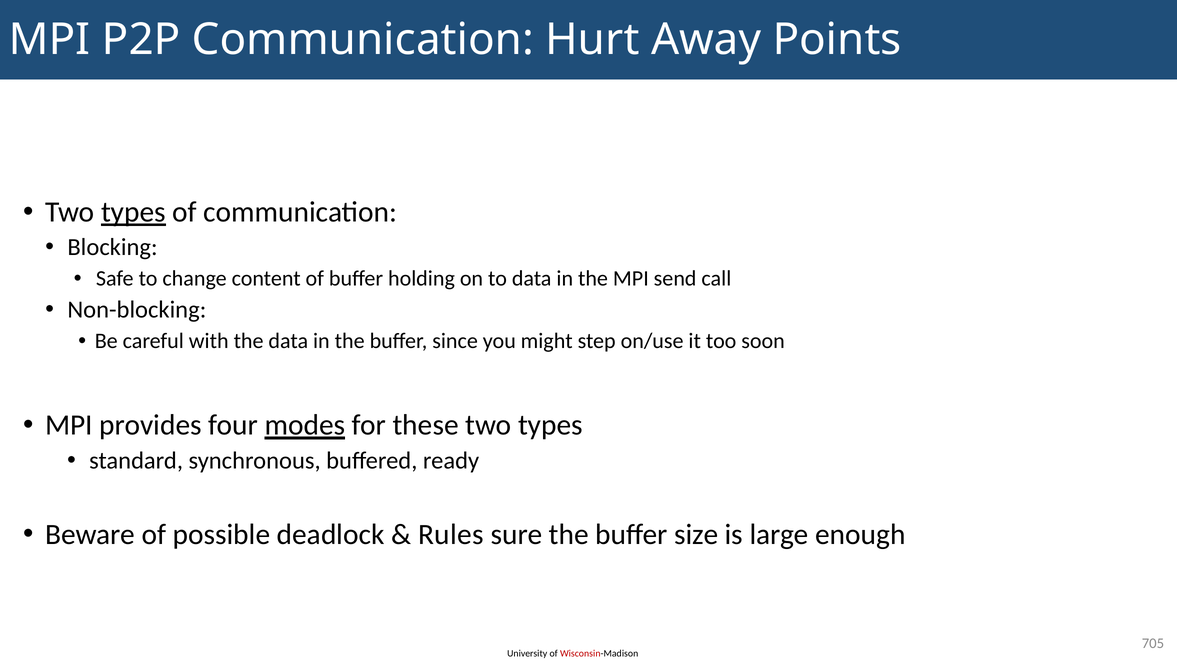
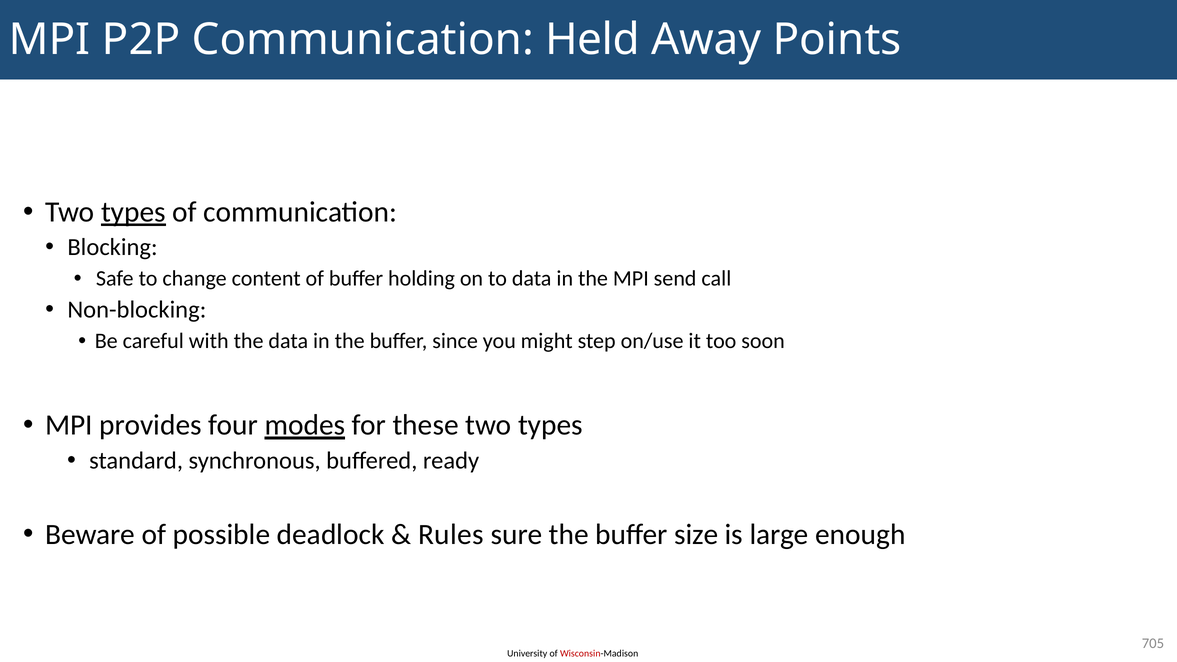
Hurt: Hurt -> Held
